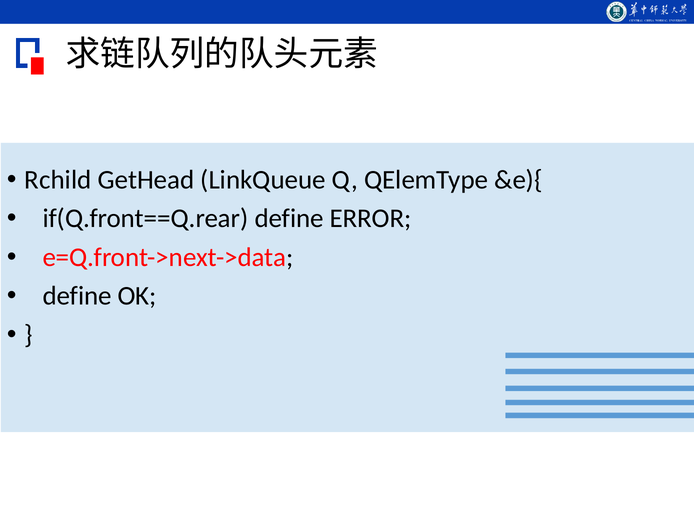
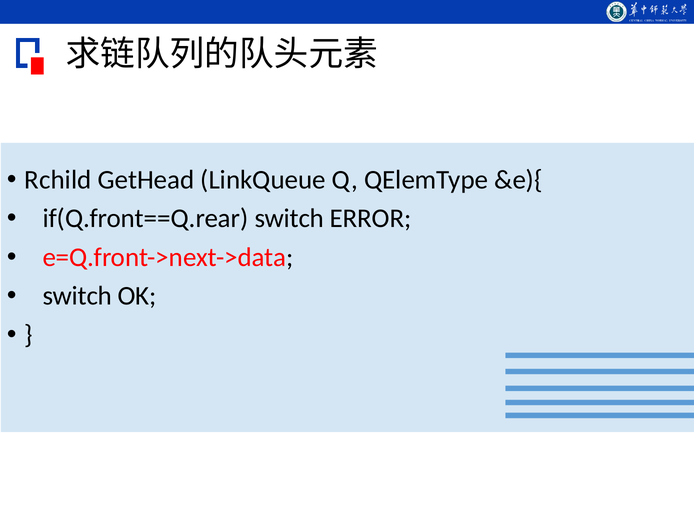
if(Q.front==Q.rear define: define -> switch
define at (77, 296): define -> switch
